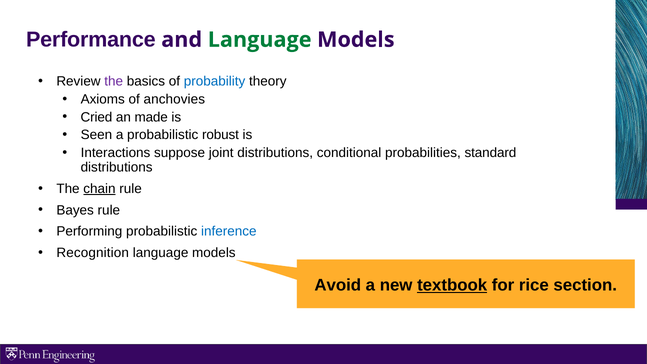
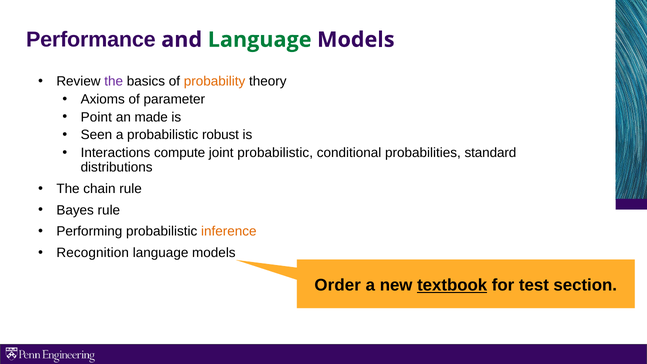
probability colour: blue -> orange
anchovies: anchovies -> parameter
Cried: Cried -> Point
suppose: suppose -> compute
joint distributions: distributions -> probabilistic
chain underline: present -> none
inference colour: blue -> orange
Avoid: Avoid -> Order
rice: rice -> test
